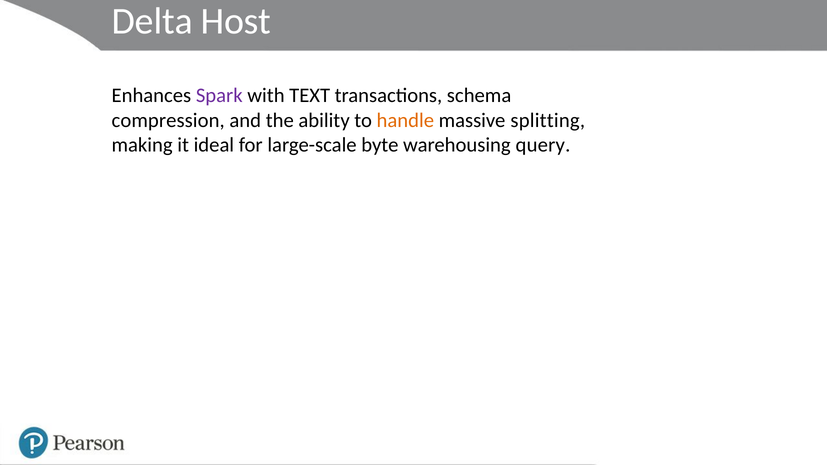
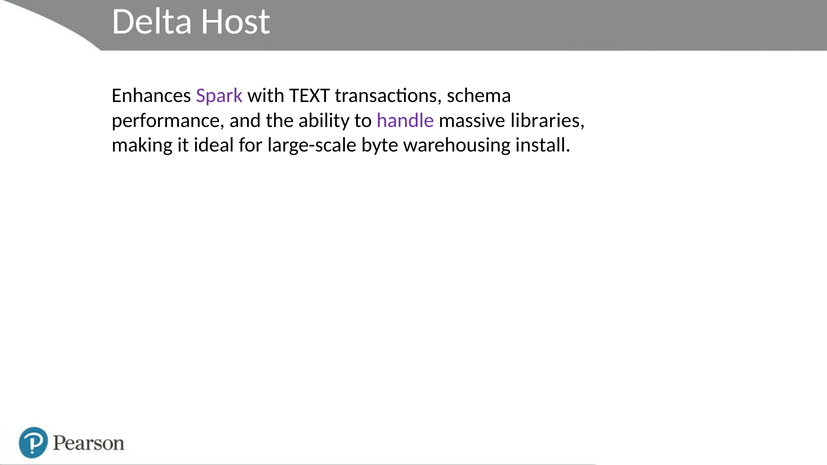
compression: compression -> performance
handle colour: orange -> purple
splitting: splitting -> libraries
query: query -> install
